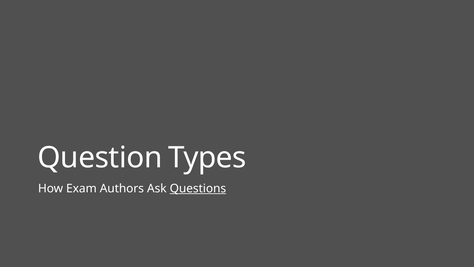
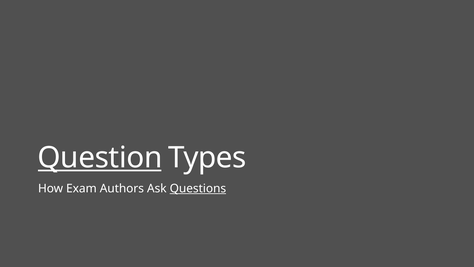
Question underline: none -> present
